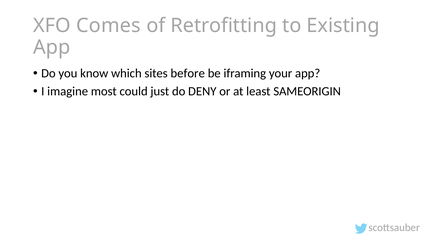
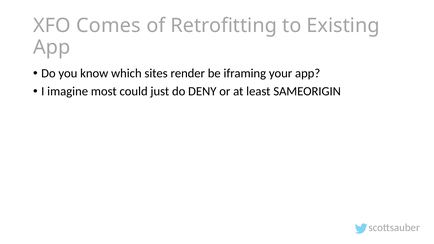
before: before -> render
